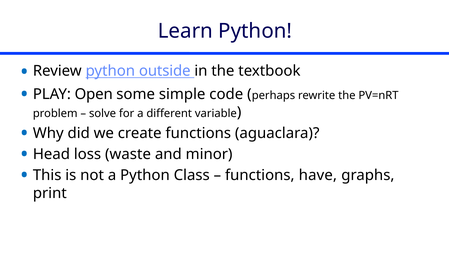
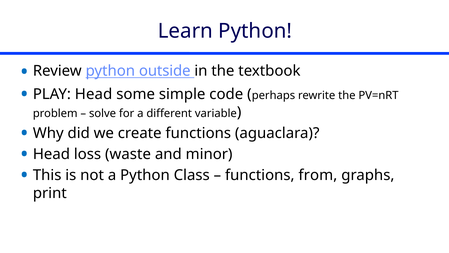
PLAY Open: Open -> Head
have: have -> from
